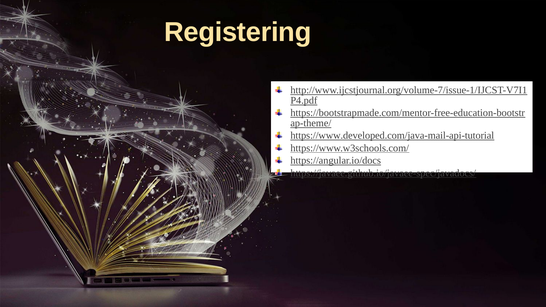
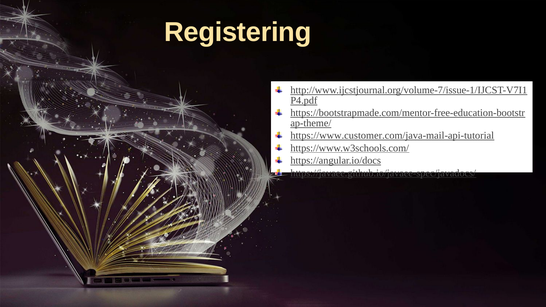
https://www.developed.com/java-mail-api-tutorial: https://www.developed.com/java-mail-api-tutorial -> https://www.customer.com/java-mail-api-tutorial
